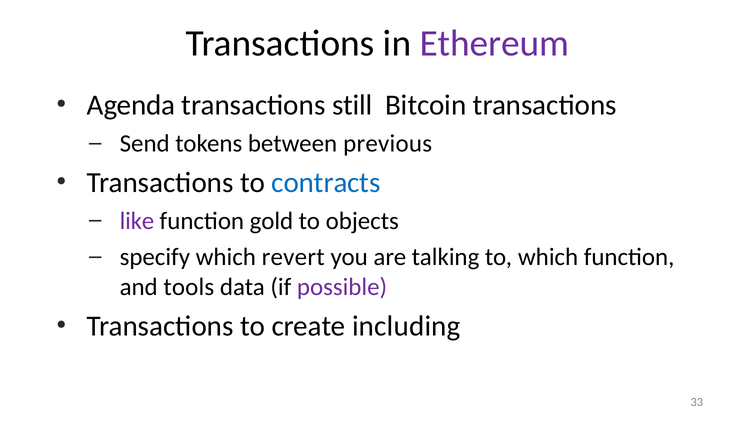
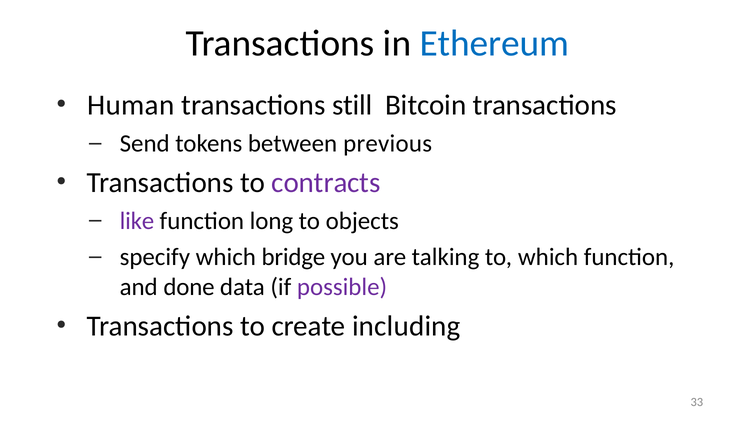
Ethereum colour: purple -> blue
Agenda: Agenda -> Human
contracts colour: blue -> purple
gold: gold -> long
revert: revert -> bridge
tools: tools -> done
